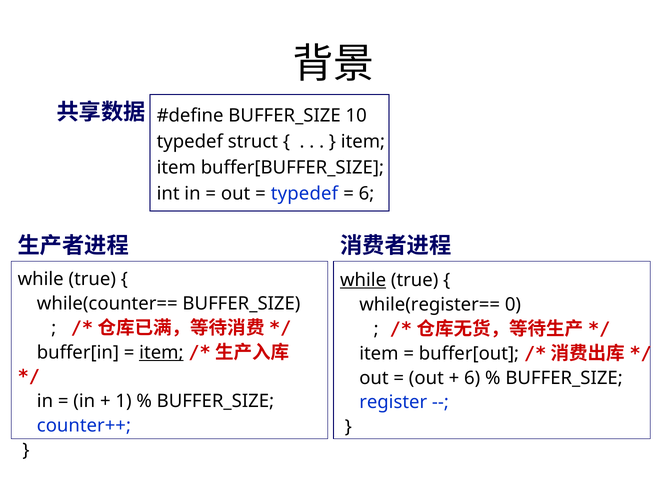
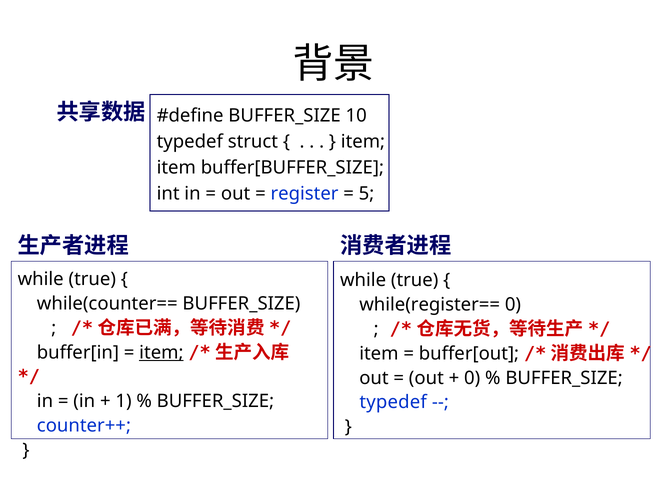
typedef at (304, 194): typedef -> register
6 at (367, 194): 6 -> 5
while at (363, 280) underline: present -> none
6 at (472, 378): 6 -> 0
register at (393, 403): register -> typedef
